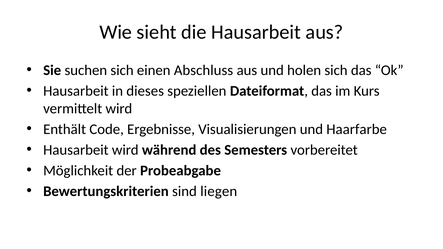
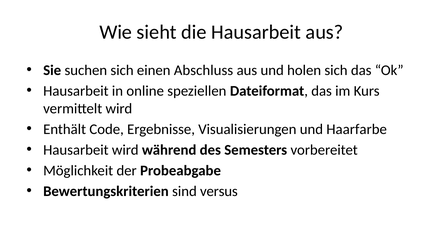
dieses: dieses -> online
liegen: liegen -> versus
